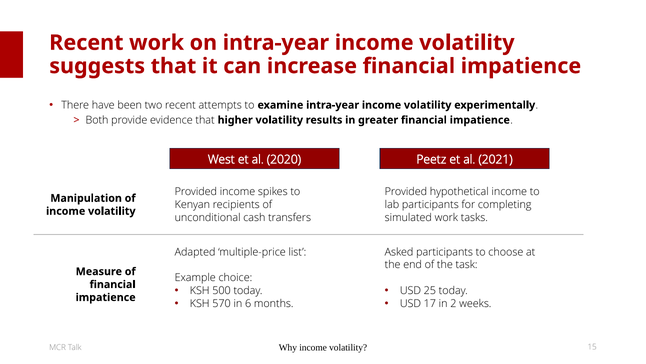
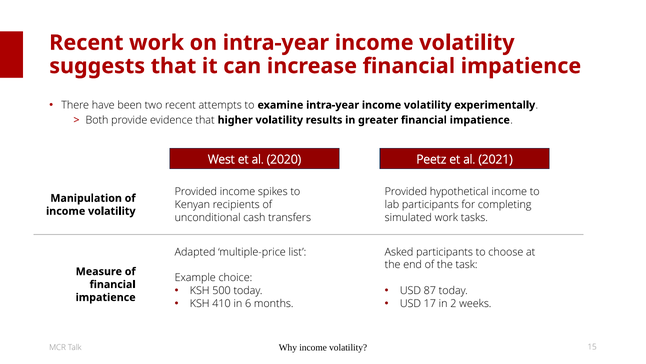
25: 25 -> 87
570: 570 -> 410
